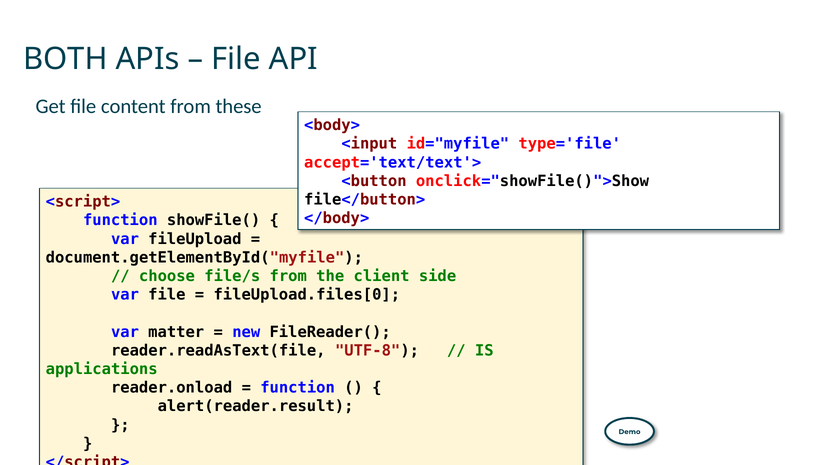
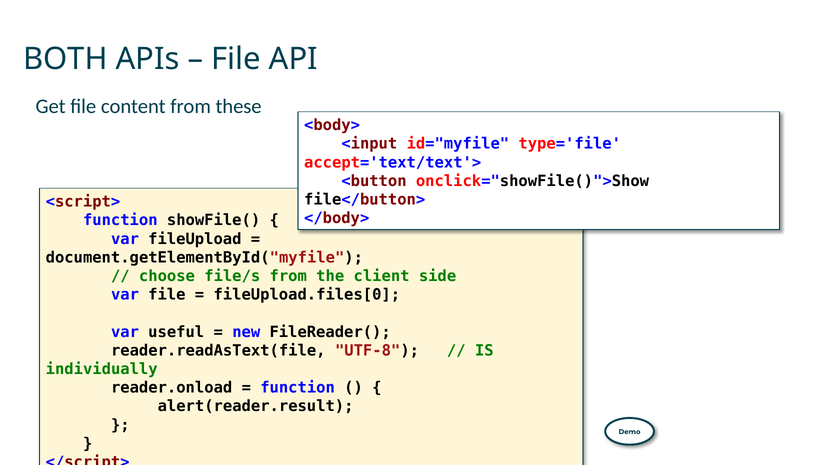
matter: matter -> useful
applications: applications -> individually
